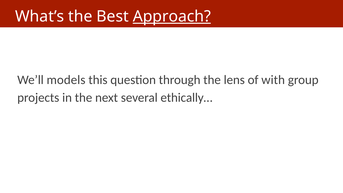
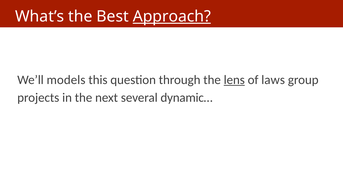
lens underline: none -> present
with: with -> laws
ethically…: ethically… -> dynamic…
